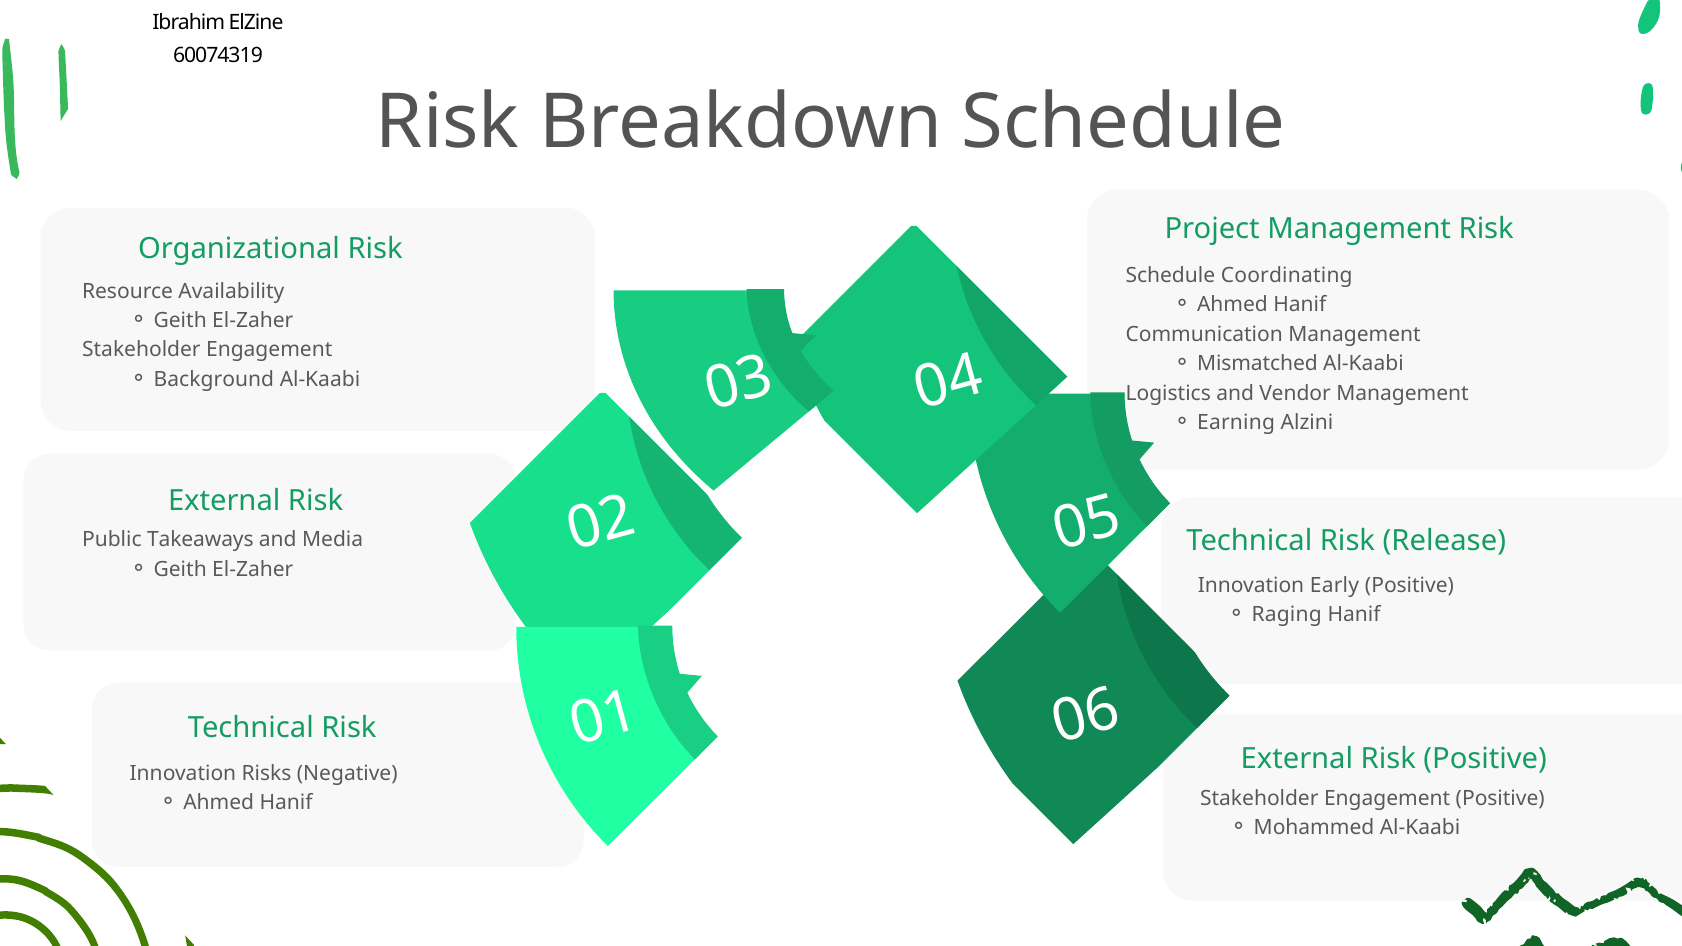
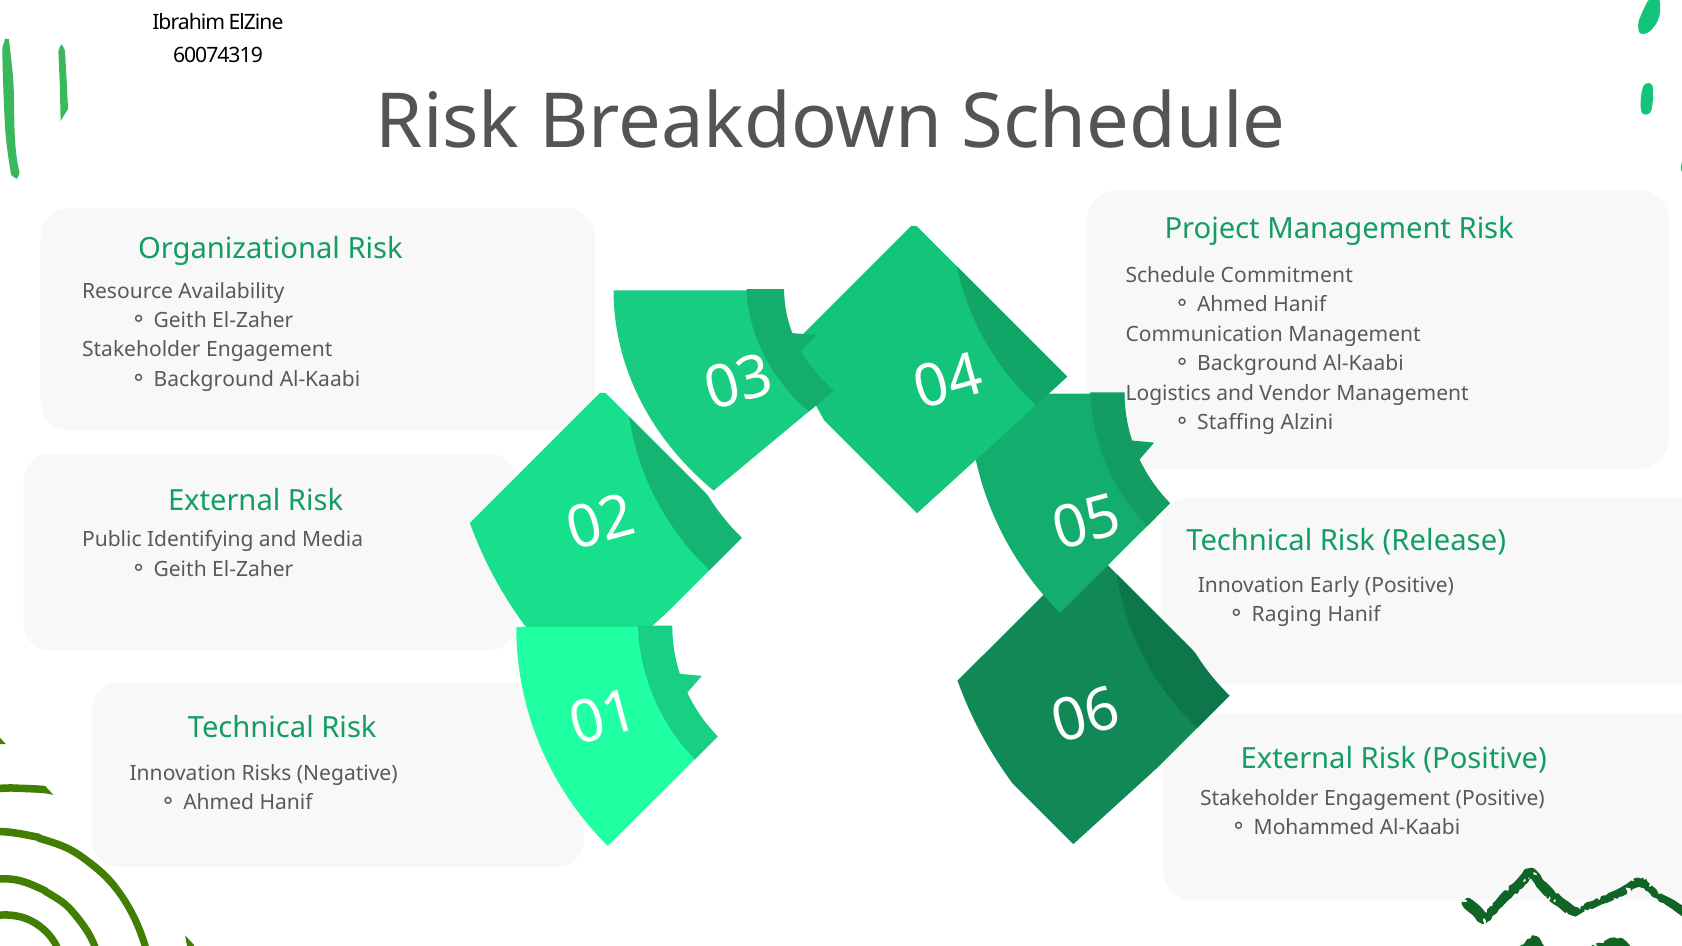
Coordinating: Coordinating -> Commitment
Mismatched at (1257, 364): Mismatched -> Background
Earning: Earning -> Staffing
Takeaways: Takeaways -> Identifying
